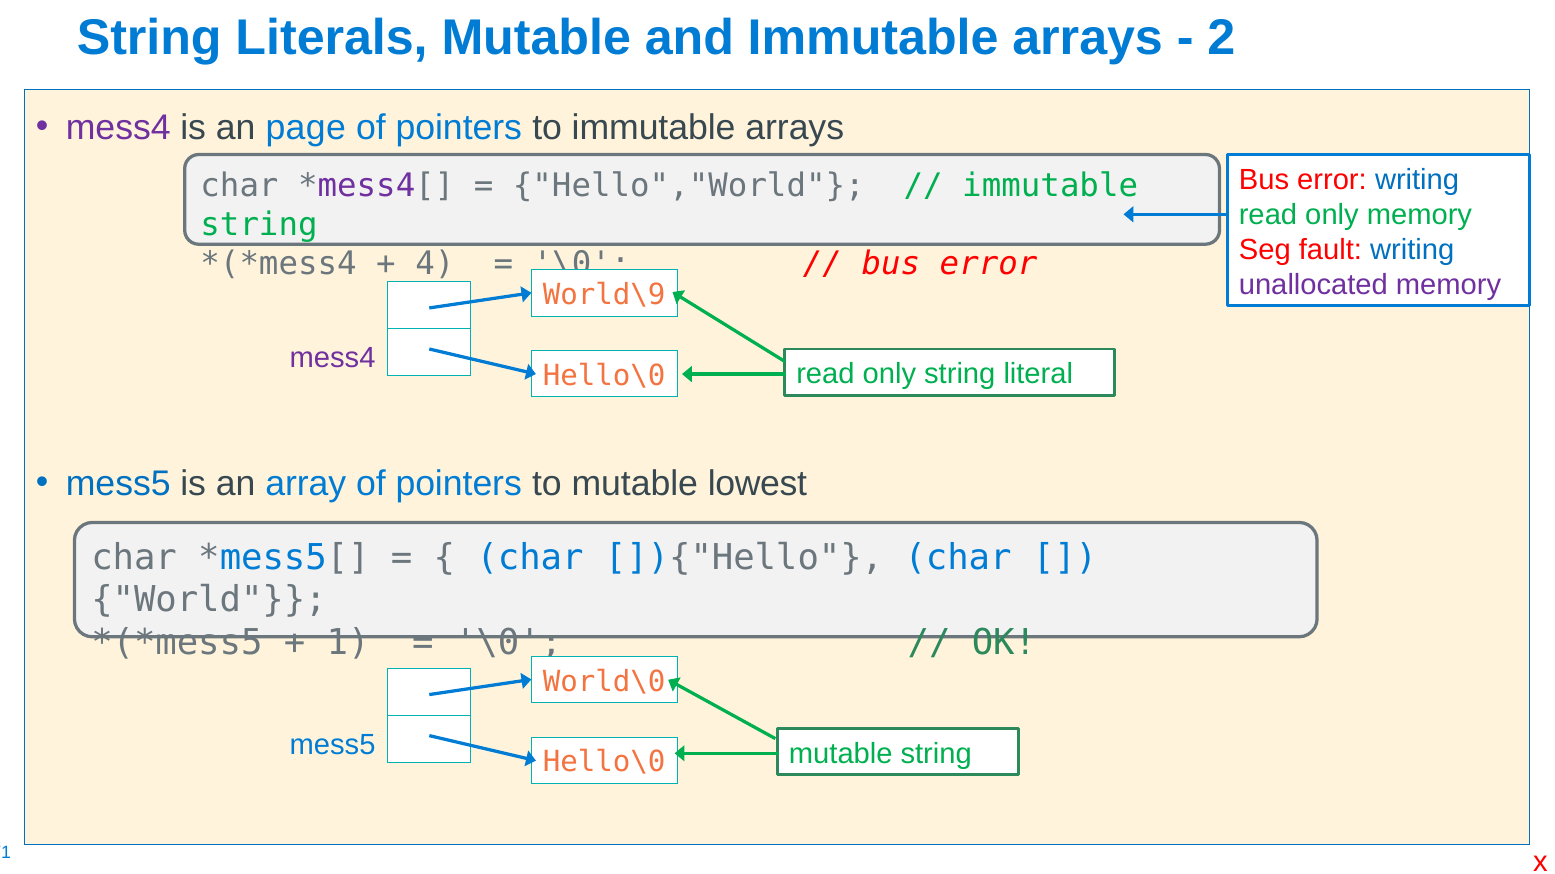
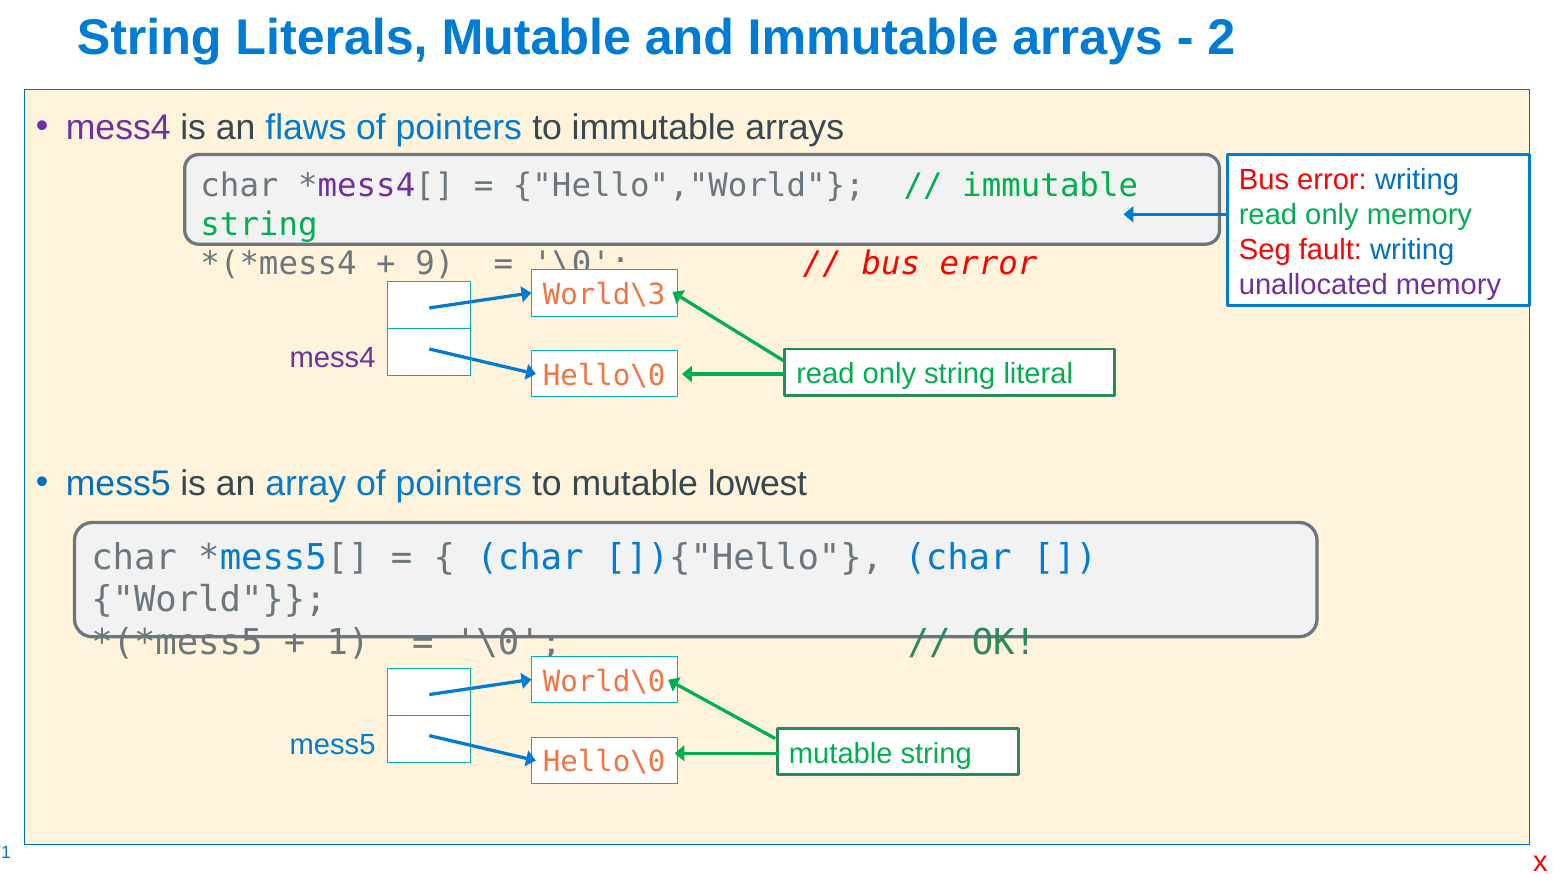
page: page -> flaws
4: 4 -> 9
World\9: World\9 -> World\3
